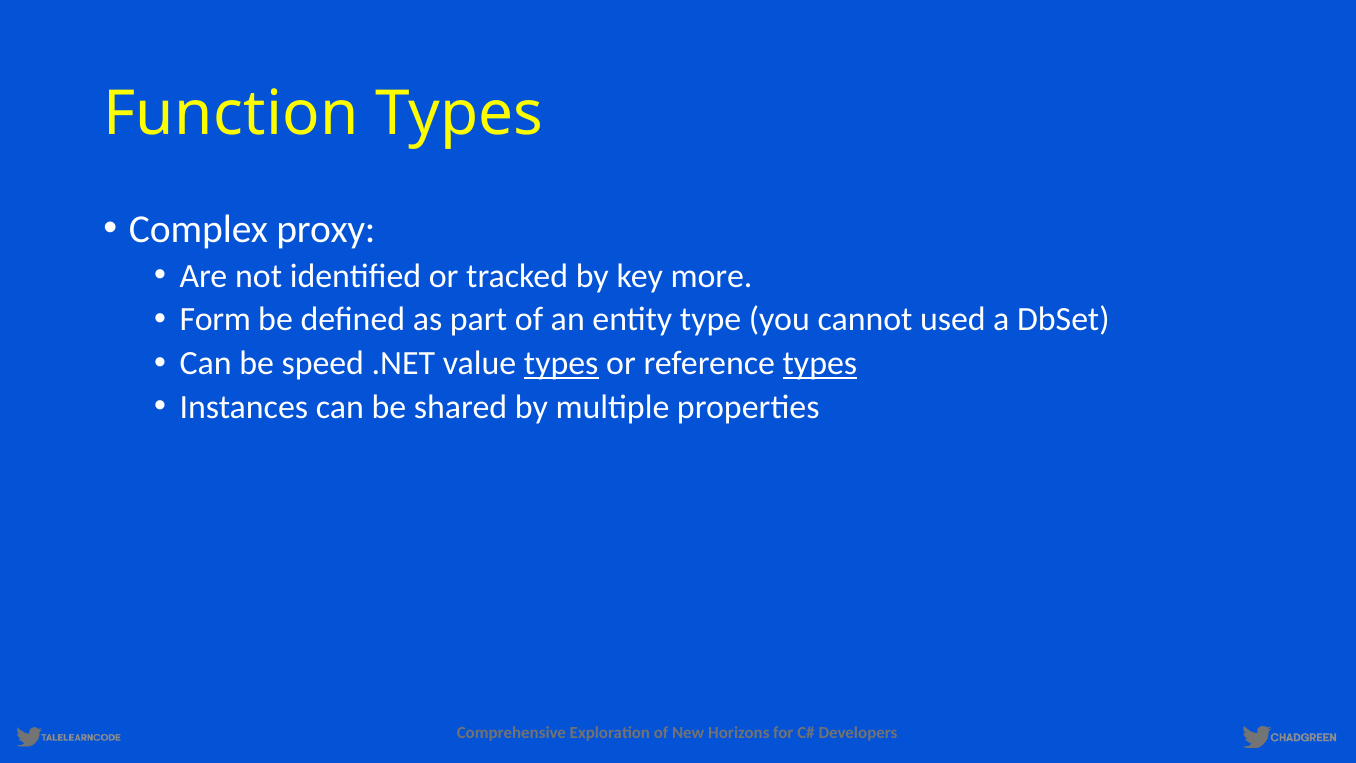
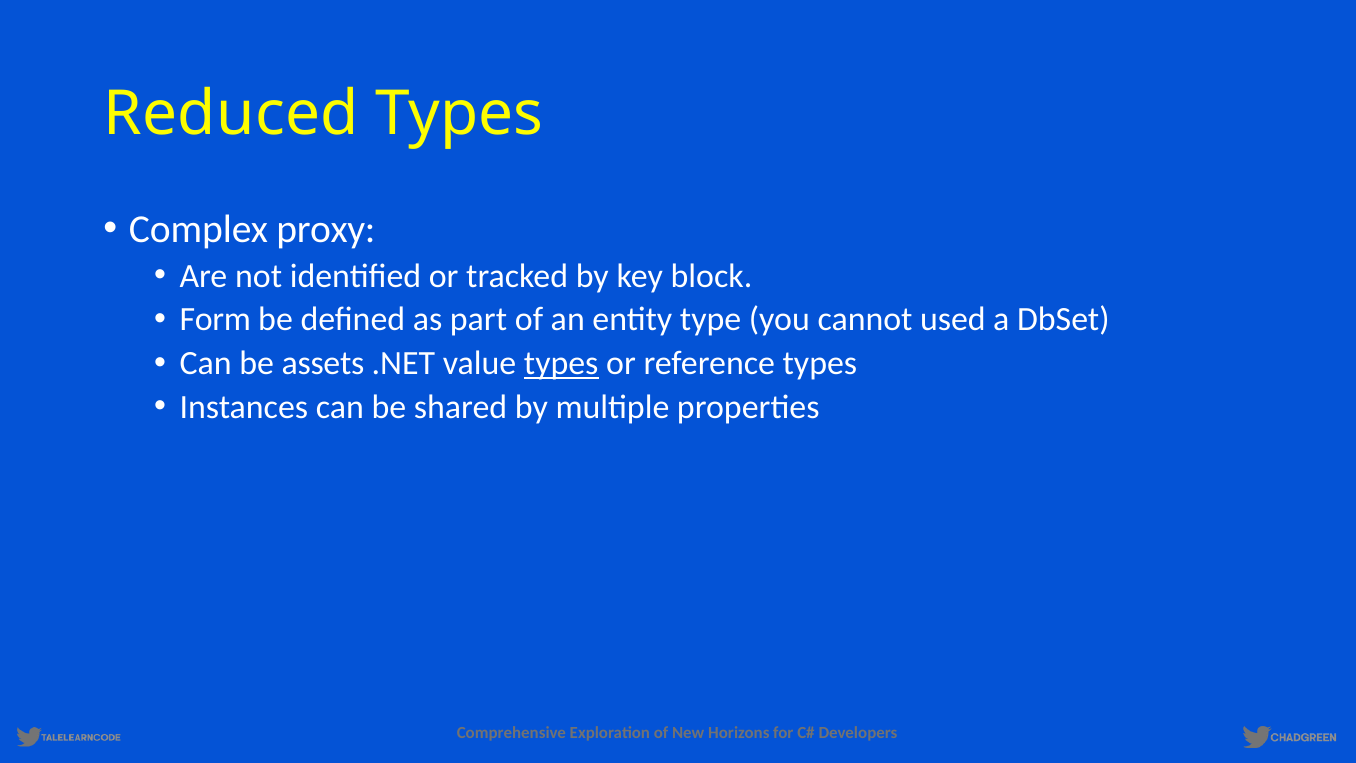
Function: Function -> Reduced
more: more -> block
speed: speed -> assets
types at (820, 363) underline: present -> none
